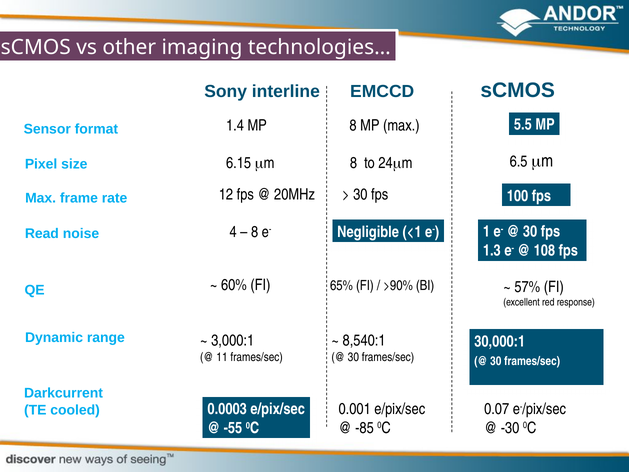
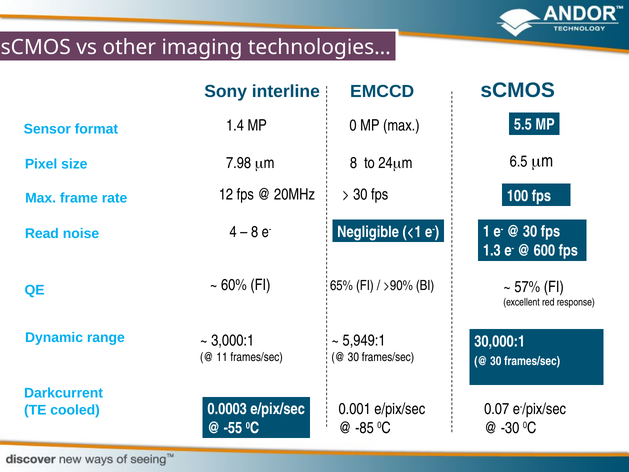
MP 8: 8 -> 0
6.15: 6.15 -> 7.98
108: 108 -> 600
8,540:1: 8,540:1 -> 5,949:1
